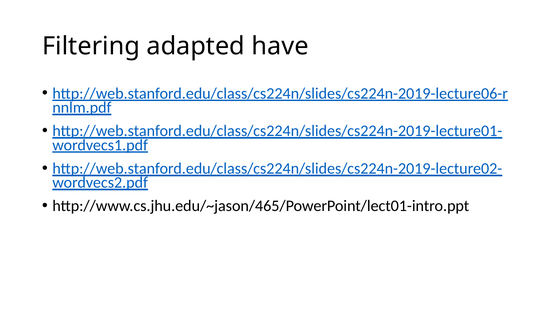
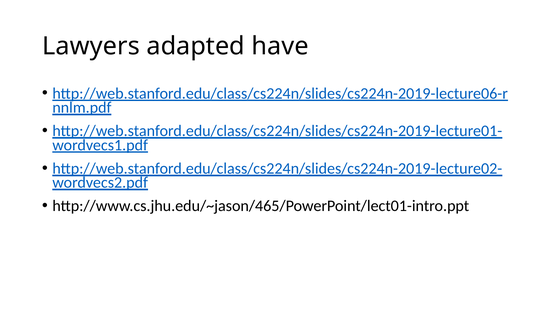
Filtering: Filtering -> Lawyers
